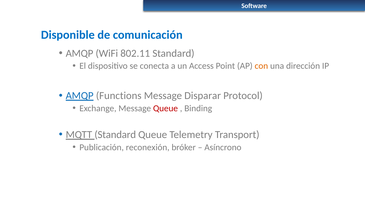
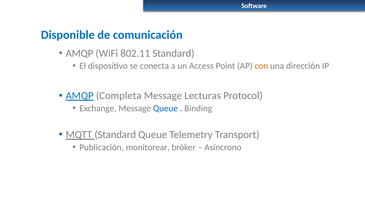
Functions: Functions -> Completa
Disparar: Disparar -> Lecturas
Queue at (166, 109) colour: red -> blue
reconexión: reconexión -> monitorear
